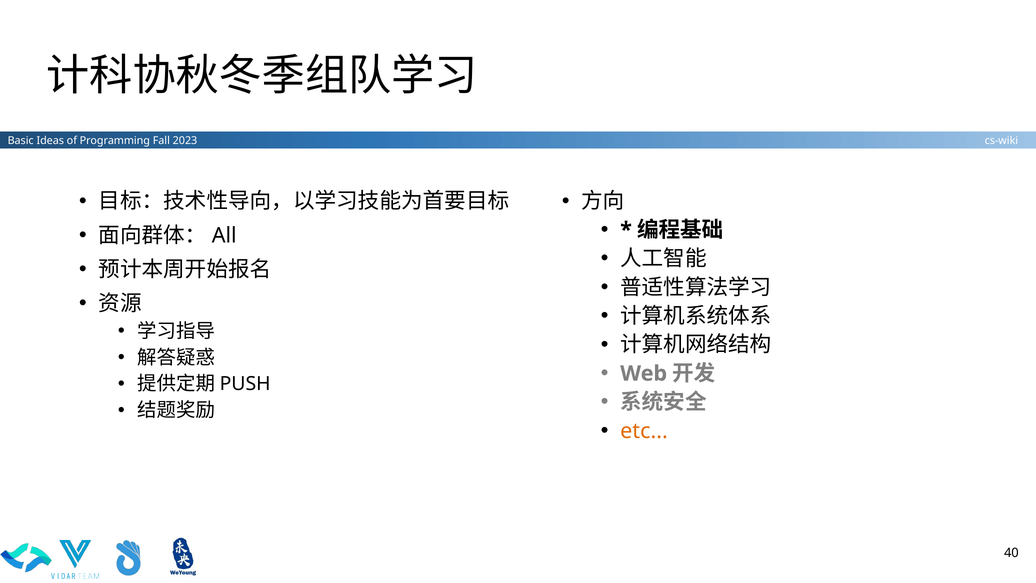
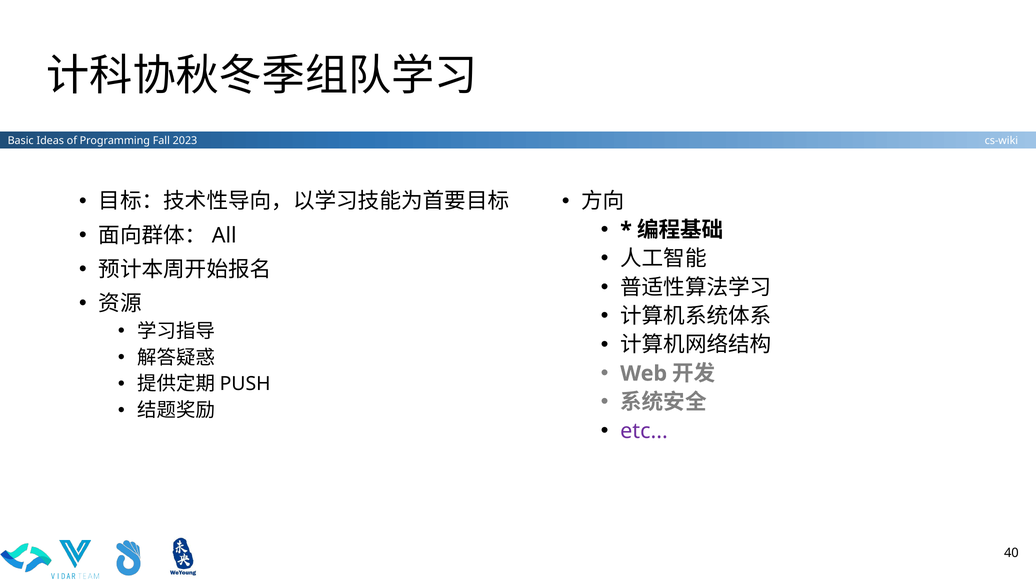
etc colour: orange -> purple
